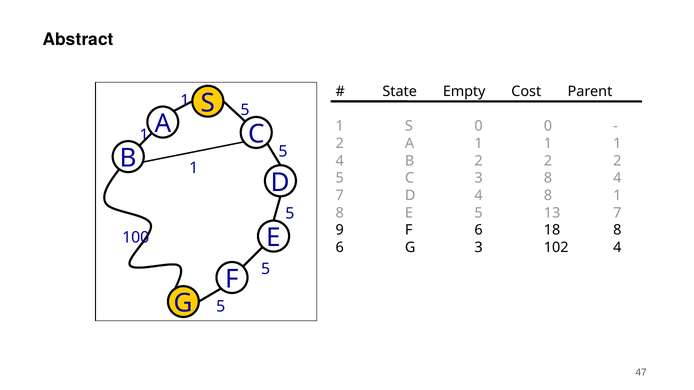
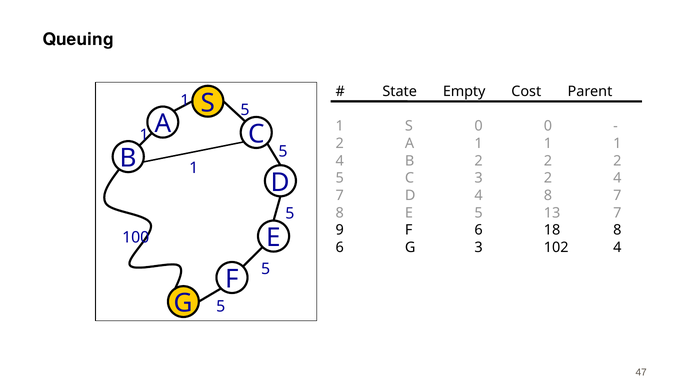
Abstract: Abstract -> Queuing
3 8: 8 -> 2
8 1: 1 -> 7
